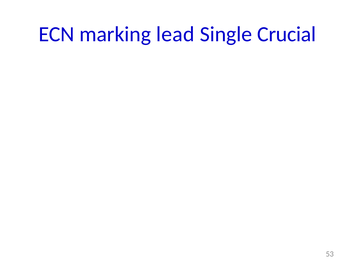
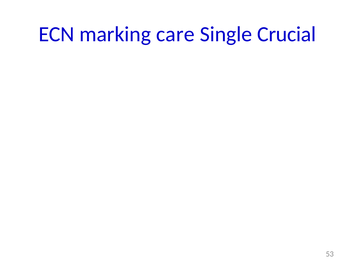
lead: lead -> care
